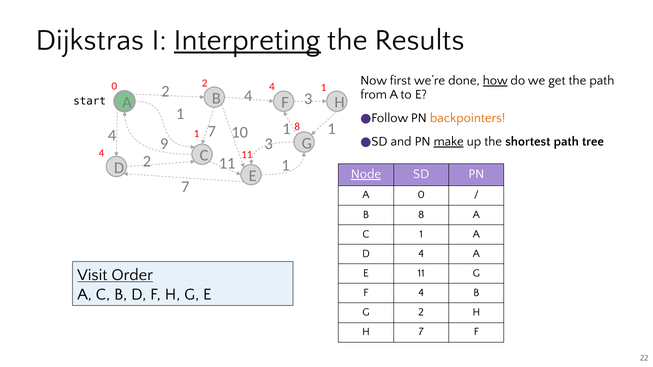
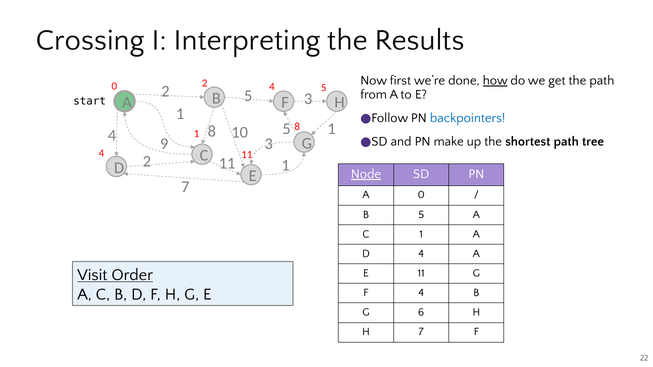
Dijkstras: Dijkstras -> Crossing
Interpreting underline: present -> none
4 1: 1 -> 5
4 at (248, 96): 4 -> 5
backpointers colour: orange -> blue
10 1: 1 -> 5
7 at (212, 132): 7 -> 8
make underline: present -> none
B 8: 8 -> 5
2 at (421, 313): 2 -> 6
